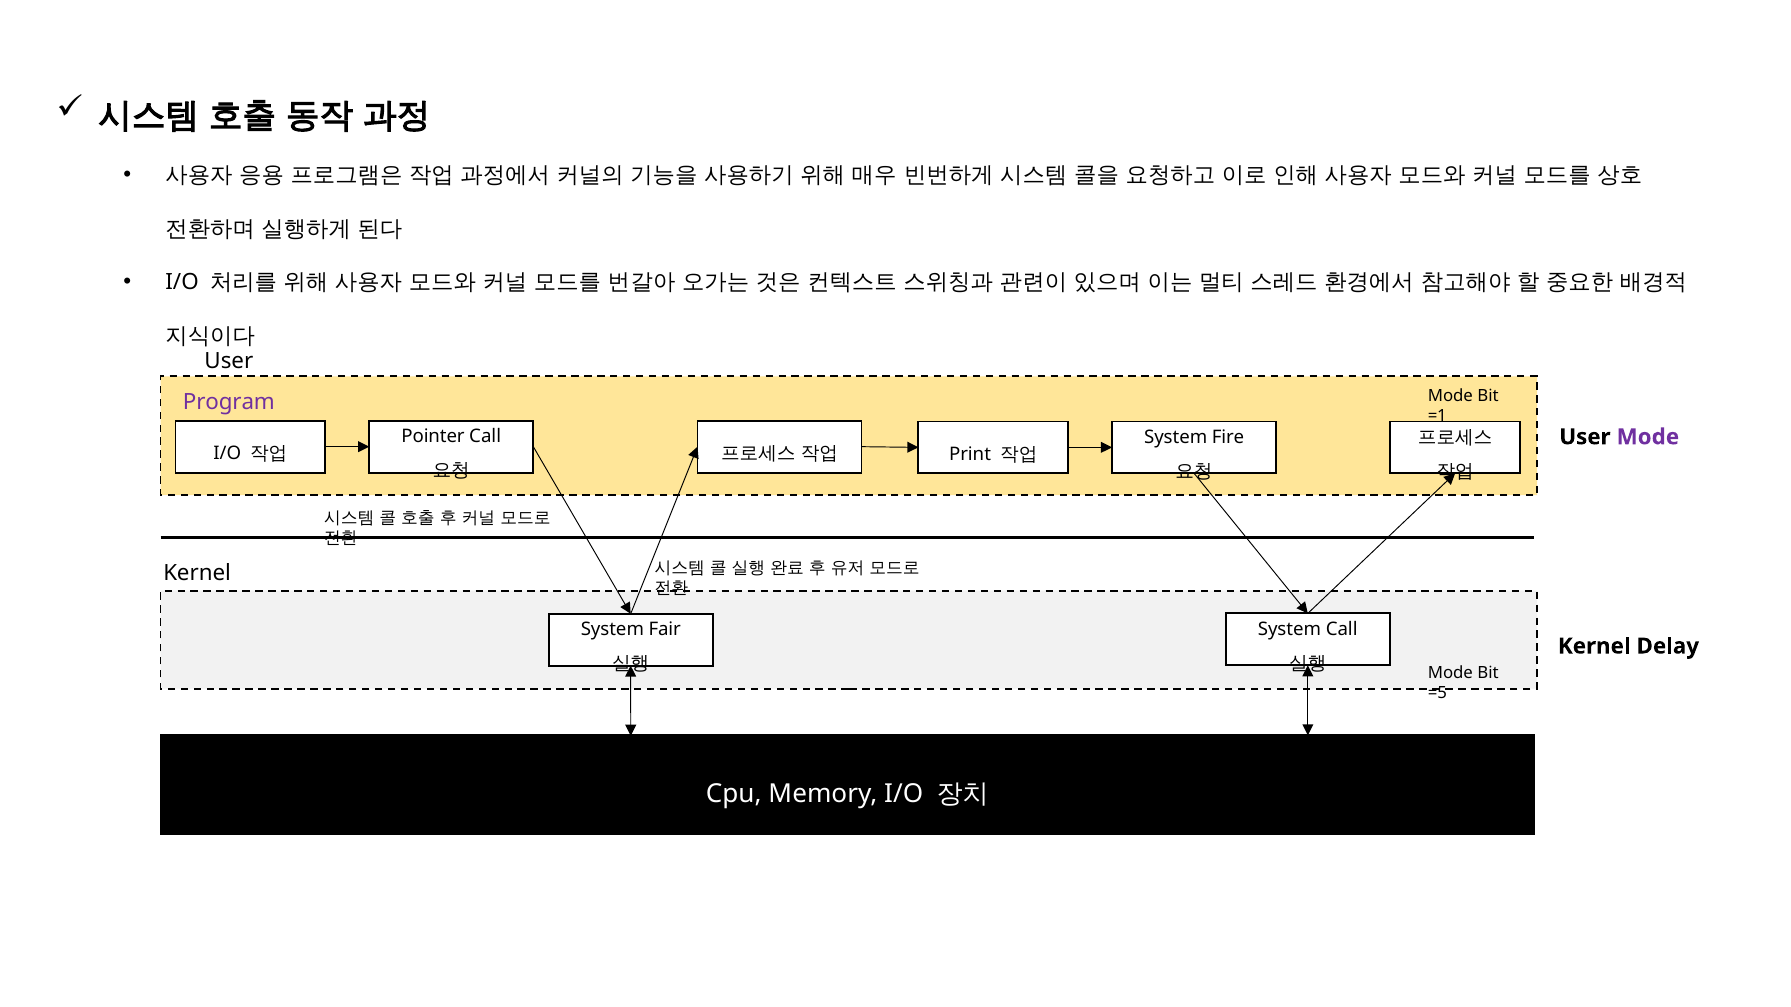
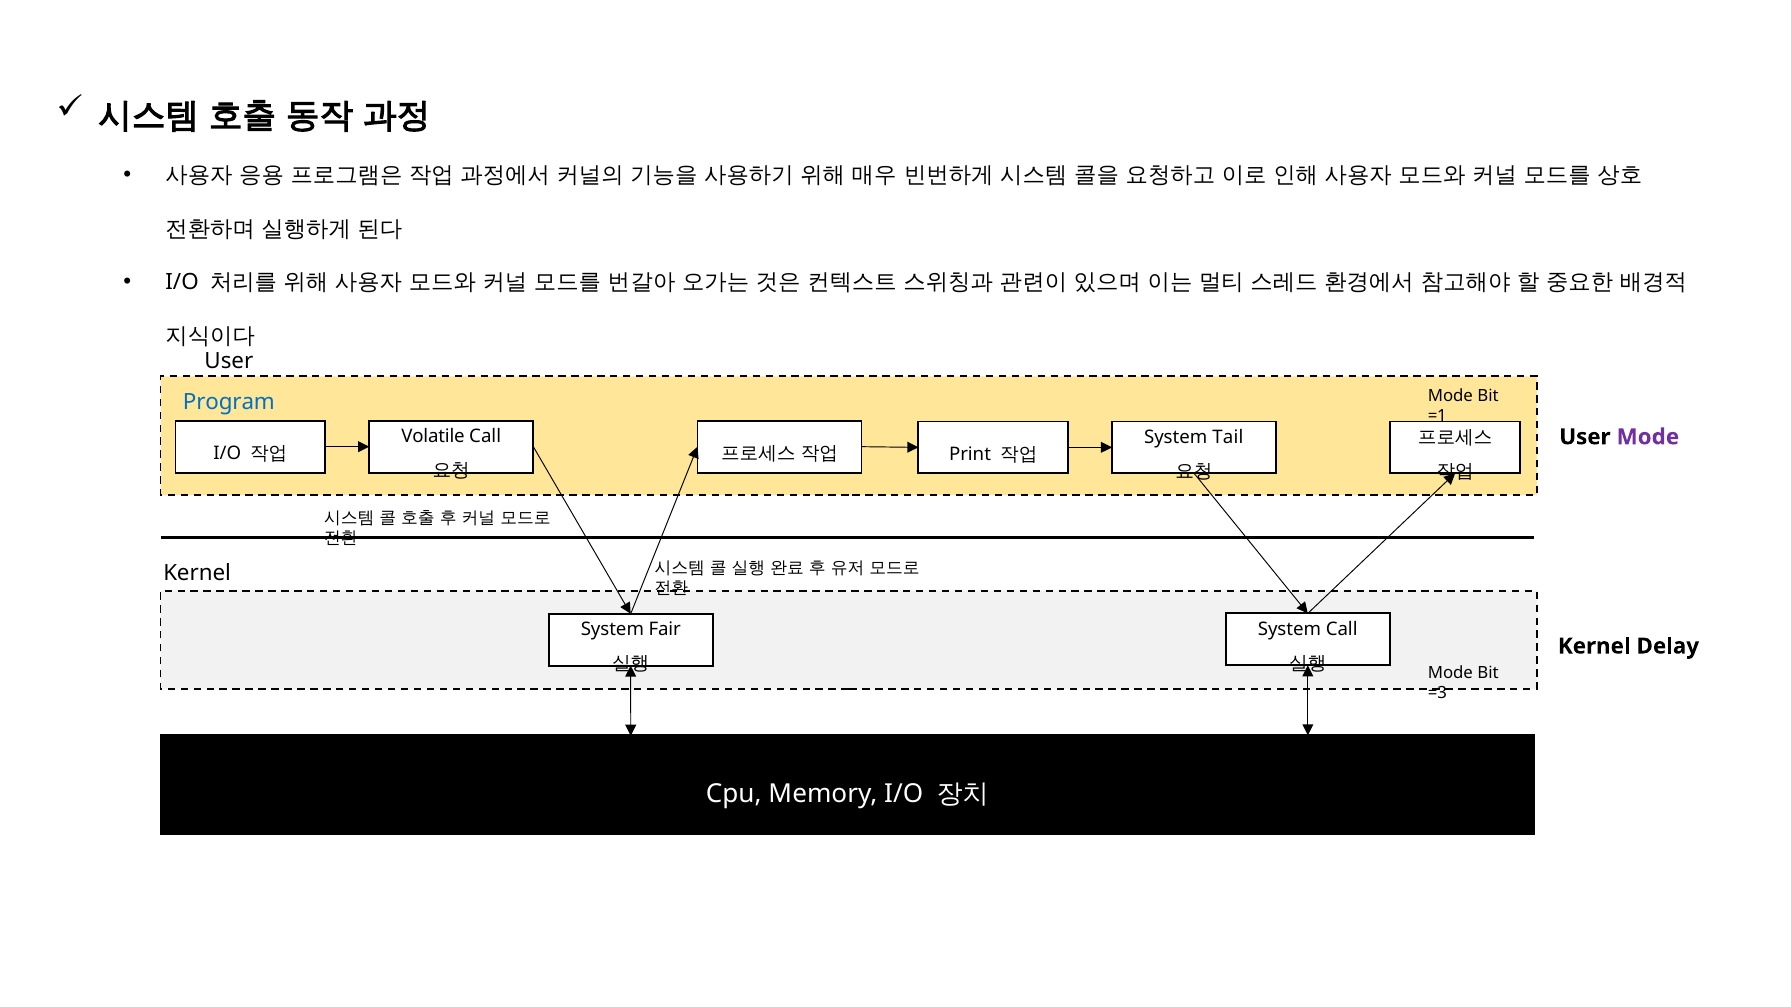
Program colour: purple -> blue
Pointer: Pointer -> Volatile
Fire: Fire -> Tail
=5: =5 -> =3
